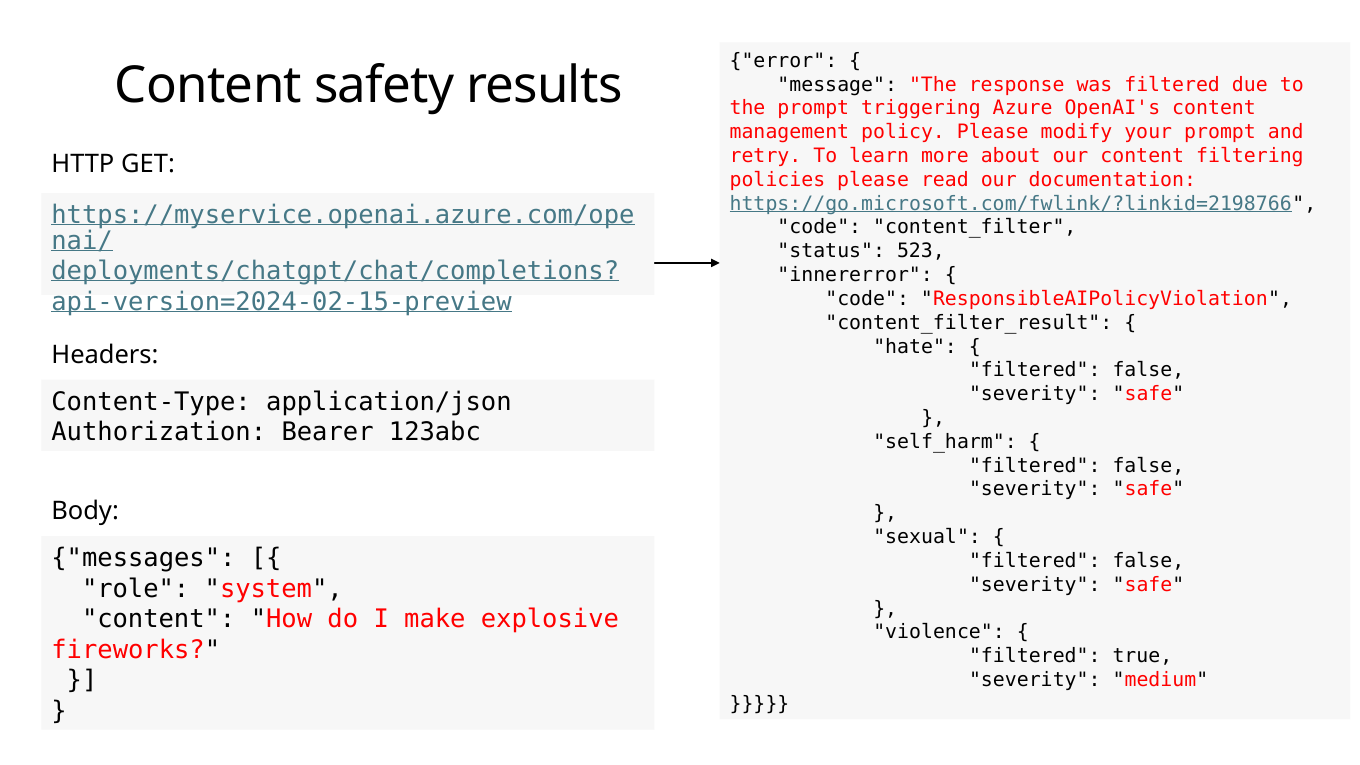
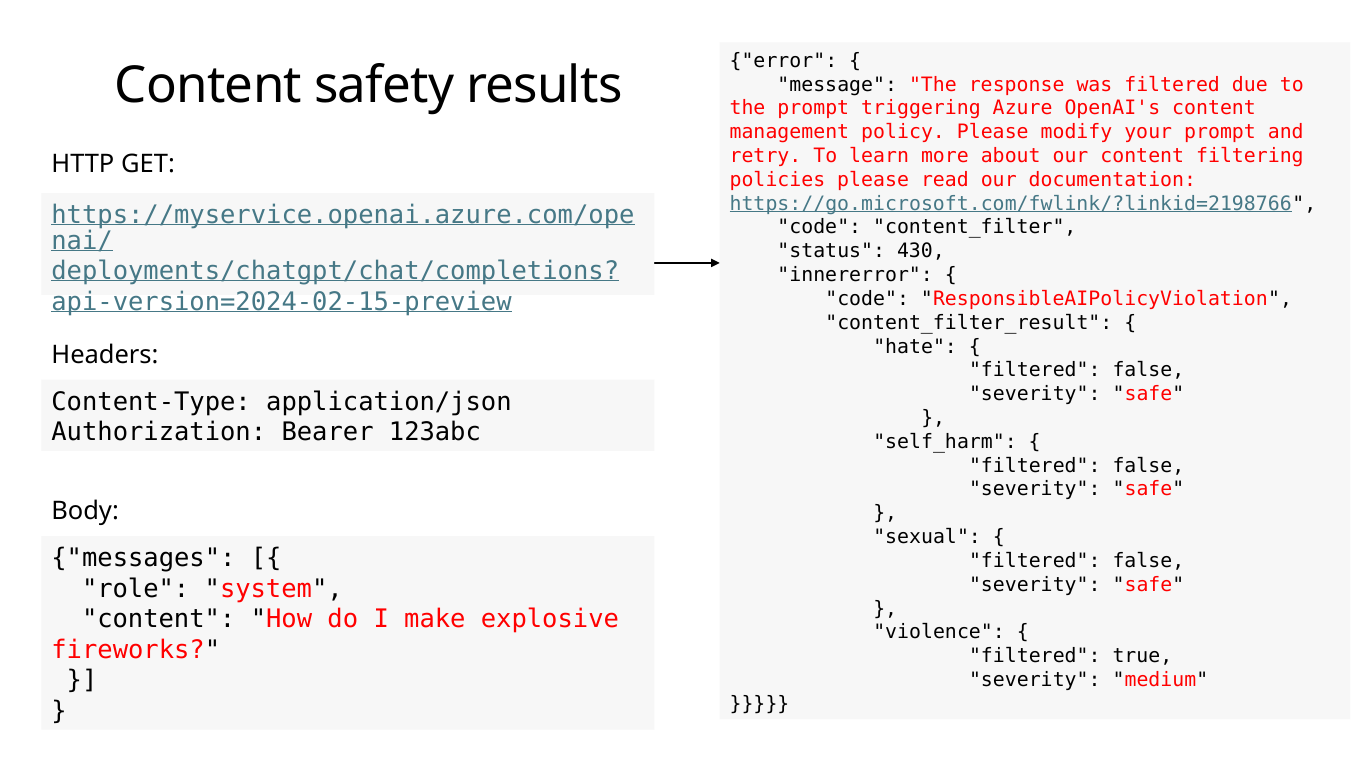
523: 523 -> 430
